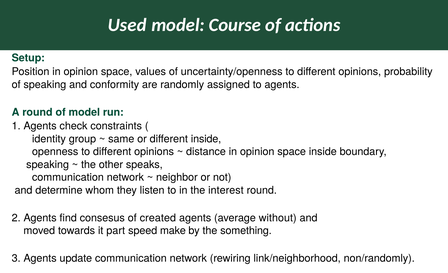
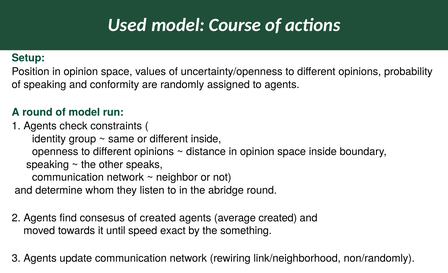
interest: interest -> abridge
average without: without -> created
part: part -> until
make: make -> exact
